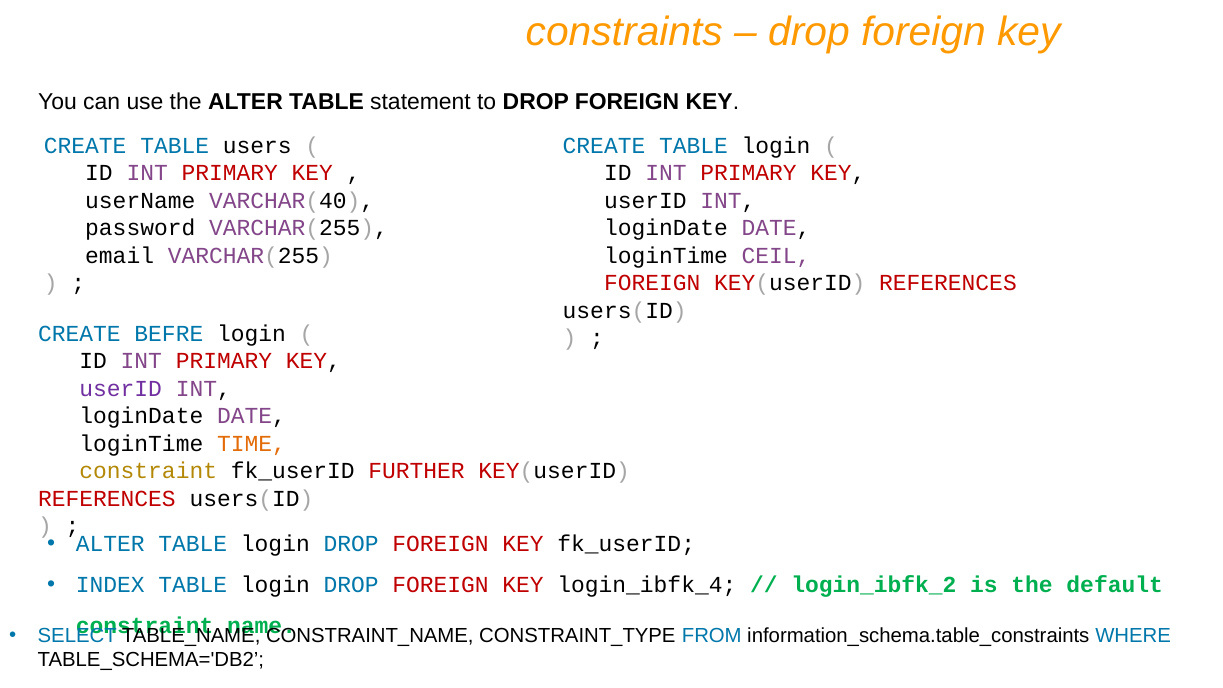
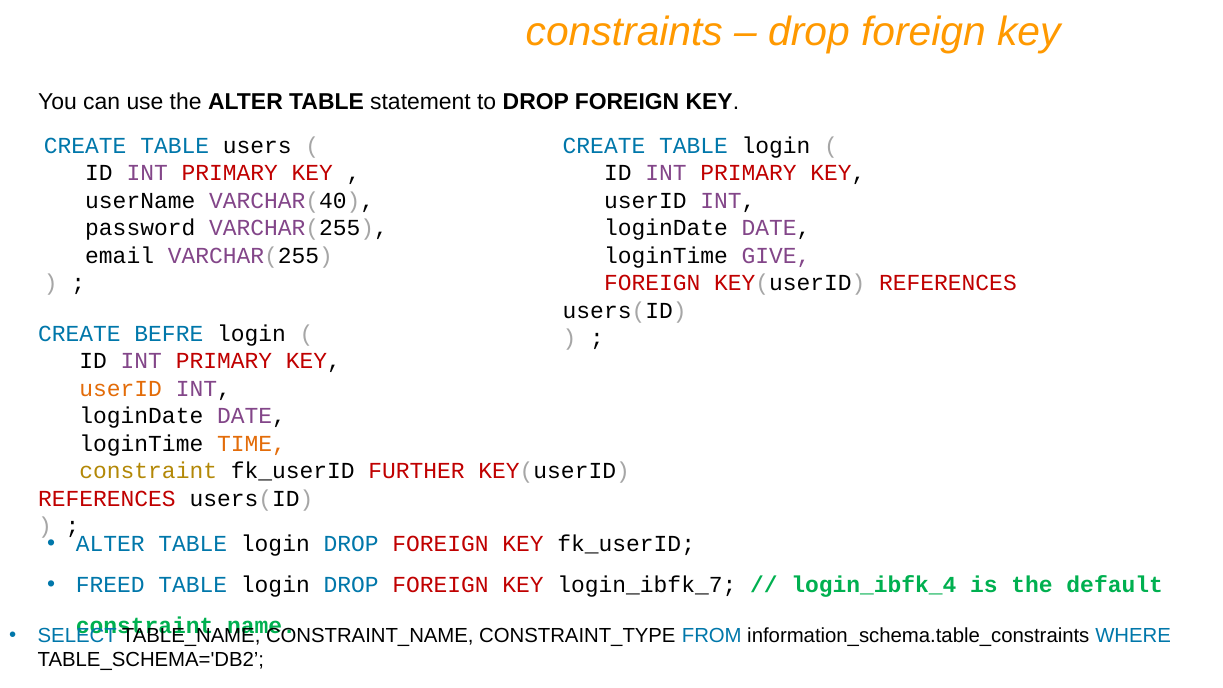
CEIL: CEIL -> GIVE
userID at (121, 388) colour: purple -> orange
INDEX: INDEX -> FREED
login_ibfk_4: login_ibfk_4 -> login_ibfk_7
login_ibfk_2: login_ibfk_2 -> login_ibfk_4
